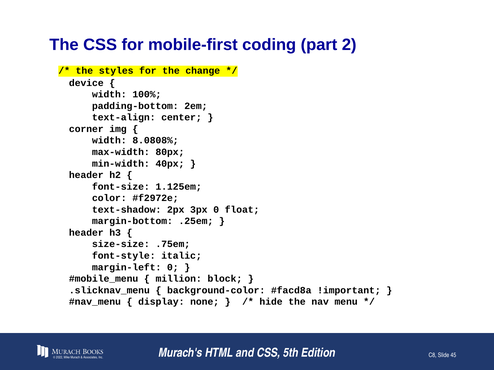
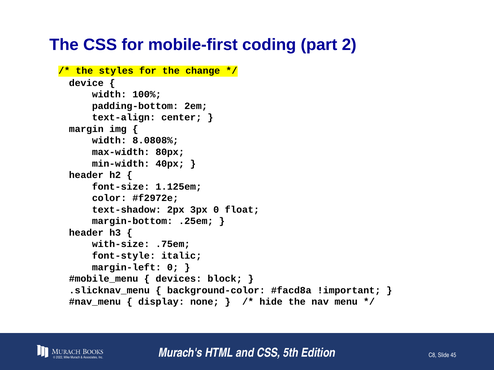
corner: corner -> margin
size-size: size-size -> with-size
million: million -> devices
